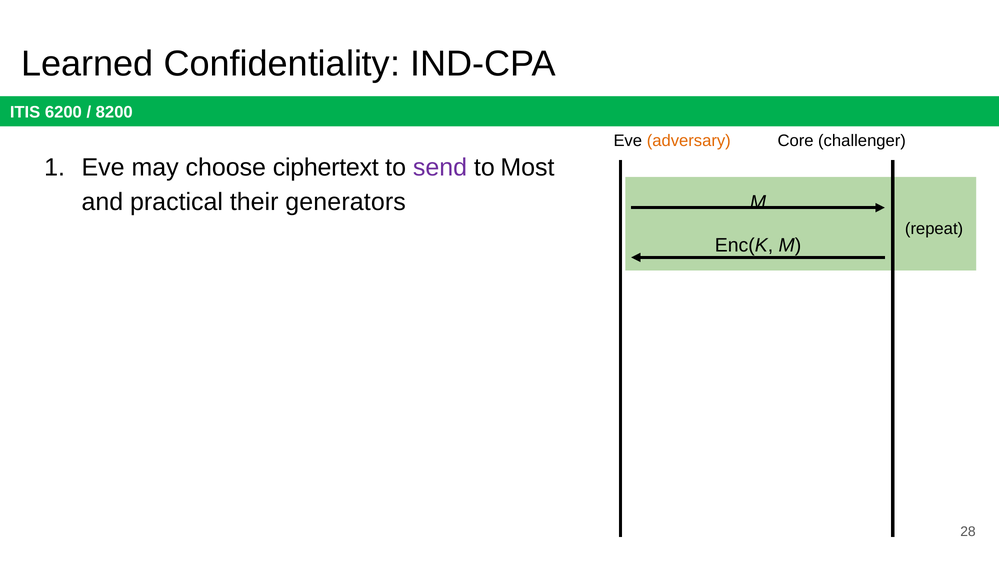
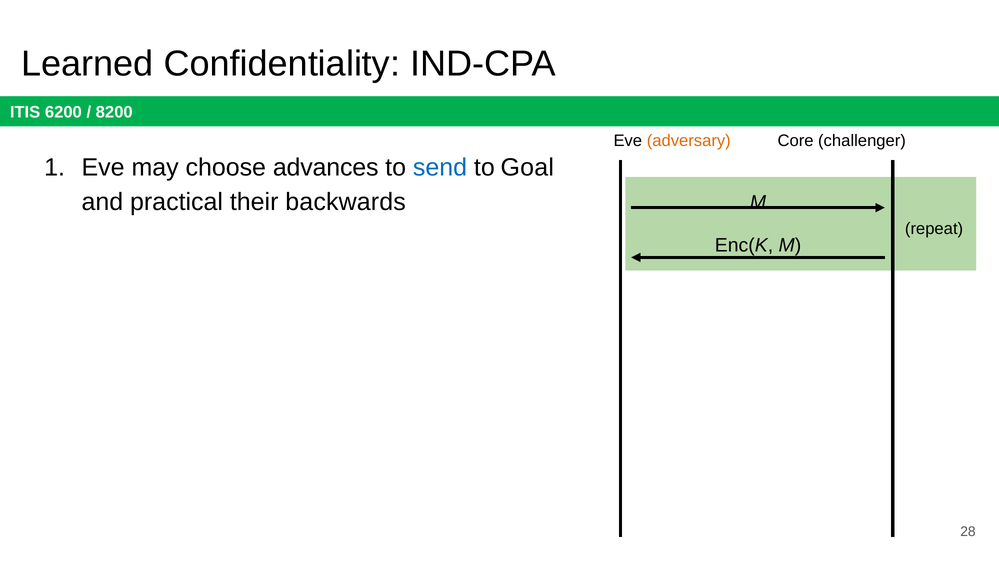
ciphertext: ciphertext -> advances
send colour: purple -> blue
Most: Most -> Goal
generators: generators -> backwards
